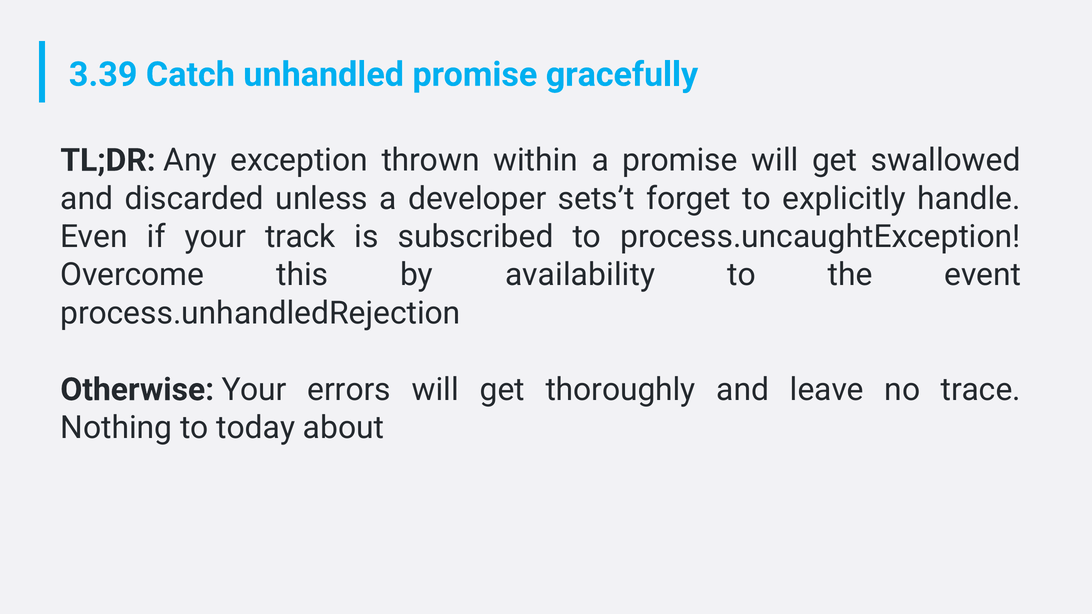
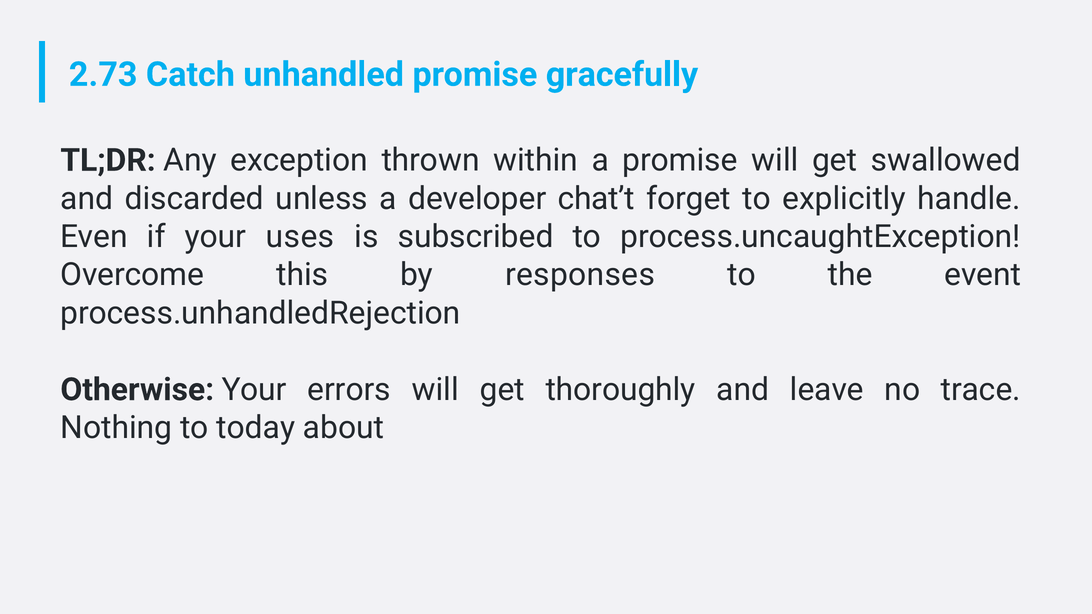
3.39: 3.39 -> 2.73
sets’t: sets’t -> chat’t
track: track -> uses
availability: availability -> responses
